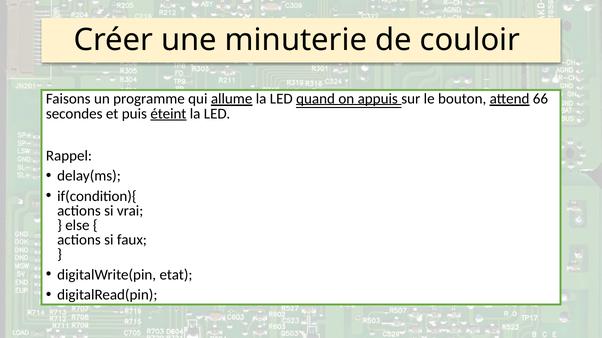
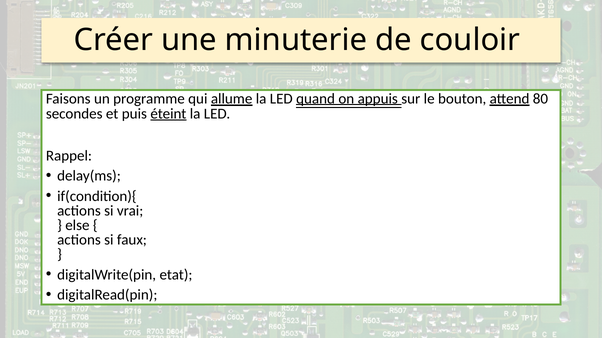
66: 66 -> 80
